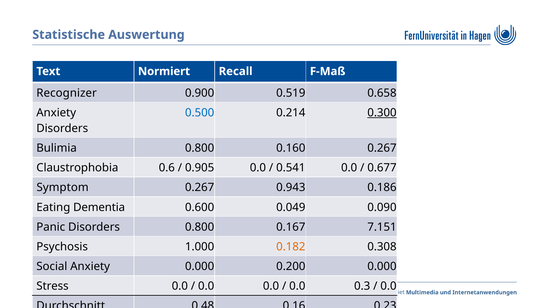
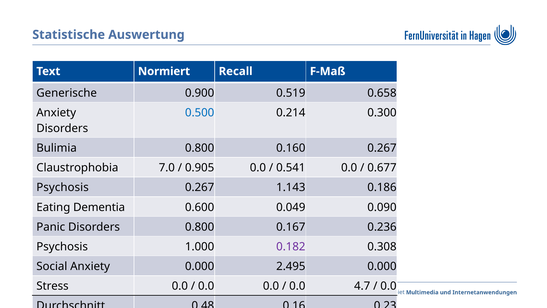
Recognizer: Recognizer -> Generische
0.300 underline: present -> none
0.6: 0.6 -> 7.0
Symptom at (63, 187): Symptom -> Psychosis
0.943: 0.943 -> 1.143
7.151: 7.151 -> 0.236
0.182 colour: orange -> purple
0.200: 0.200 -> 2.495
0.3: 0.3 -> 4.7
